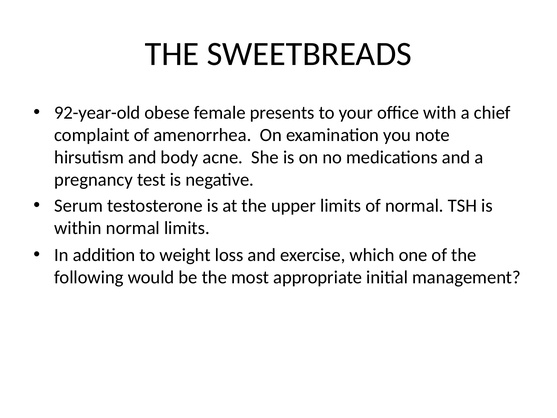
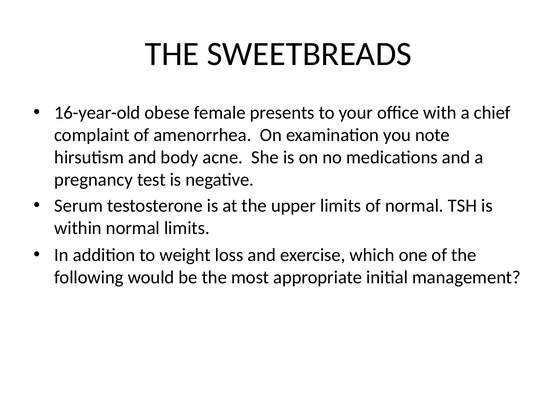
92-year-old: 92-year-old -> 16-year-old
